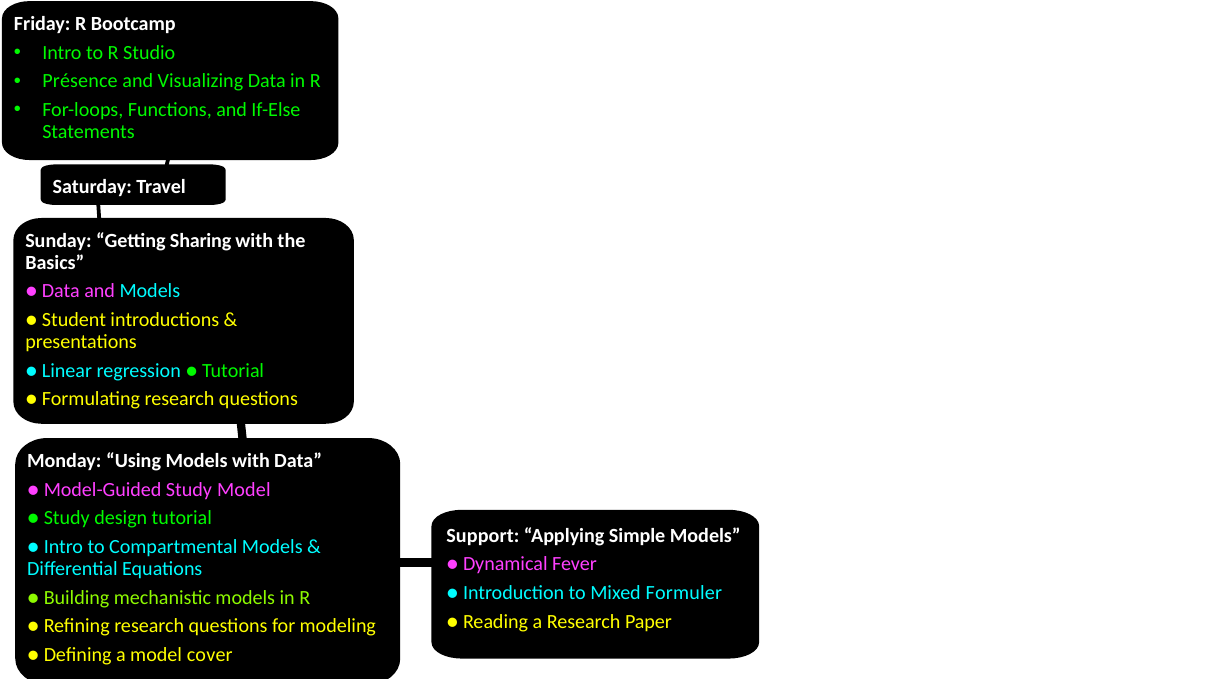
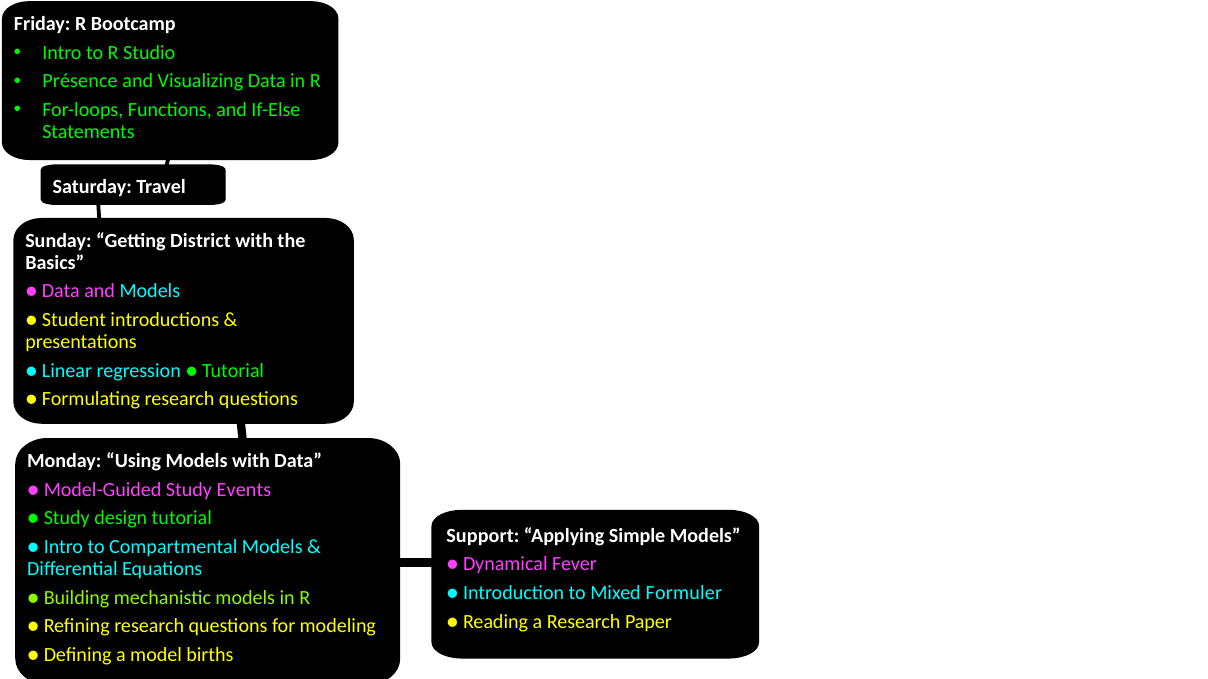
Sharing: Sharing -> District
Study Model: Model -> Events
cover: cover -> births
